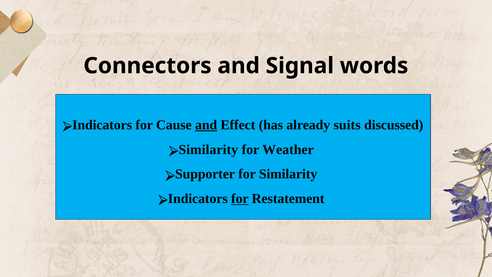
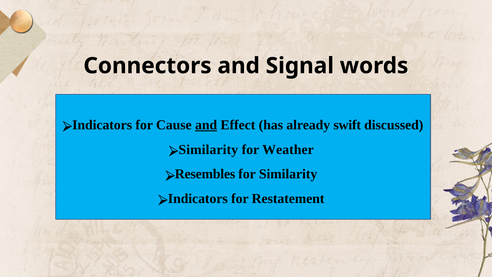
suits: suits -> swift
Supporter: Supporter -> Resembles
for at (240, 199) underline: present -> none
